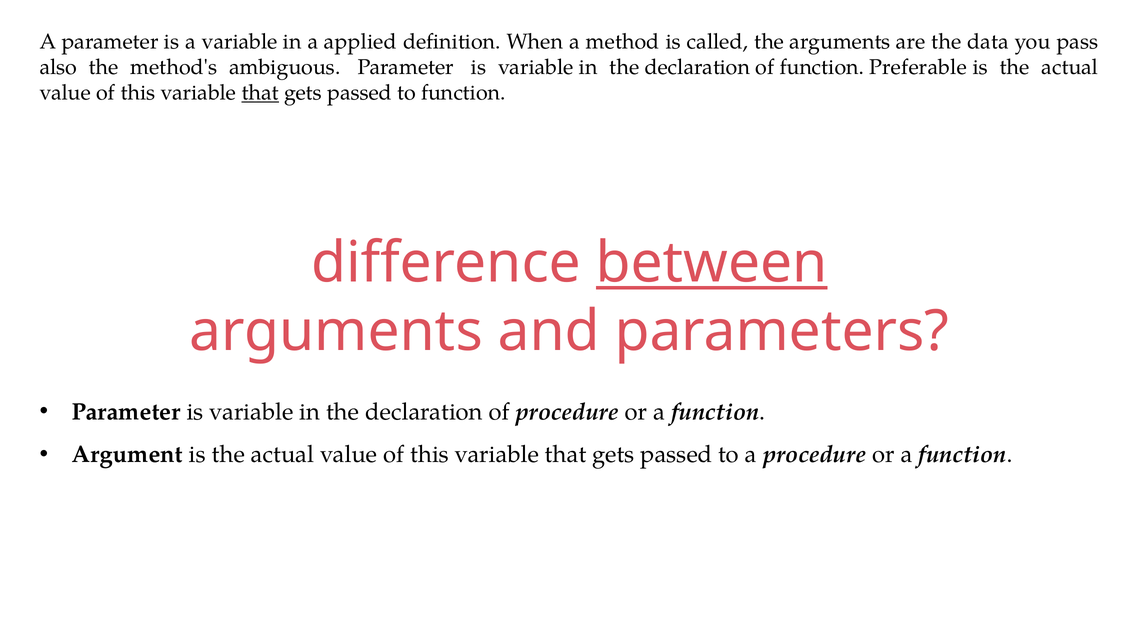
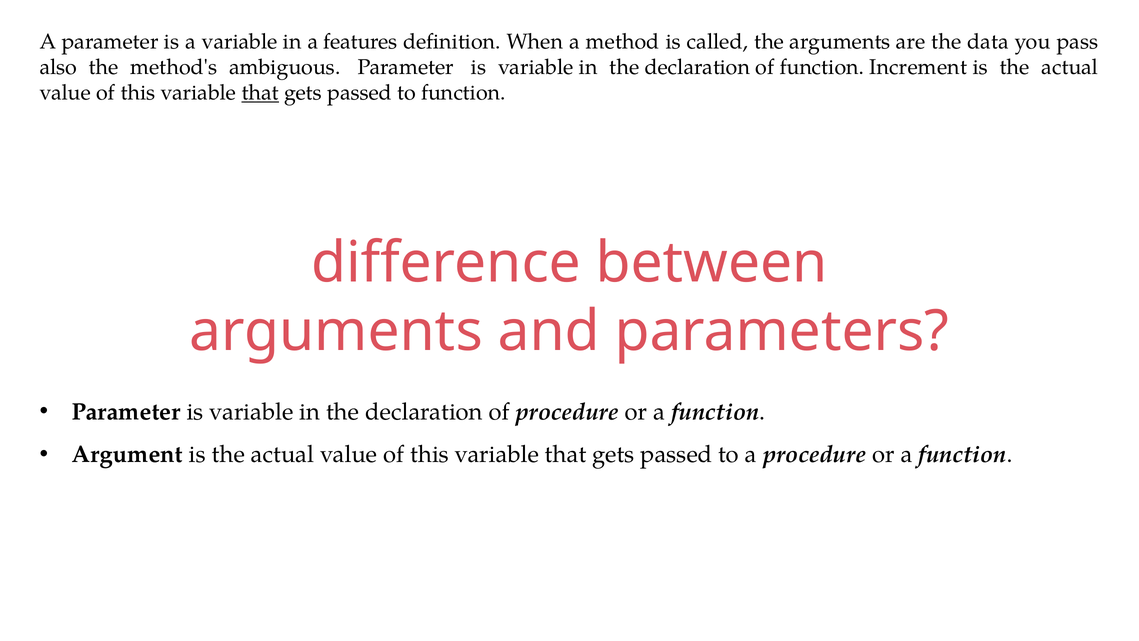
applied: applied -> features
Preferable: Preferable -> Increment
between underline: present -> none
